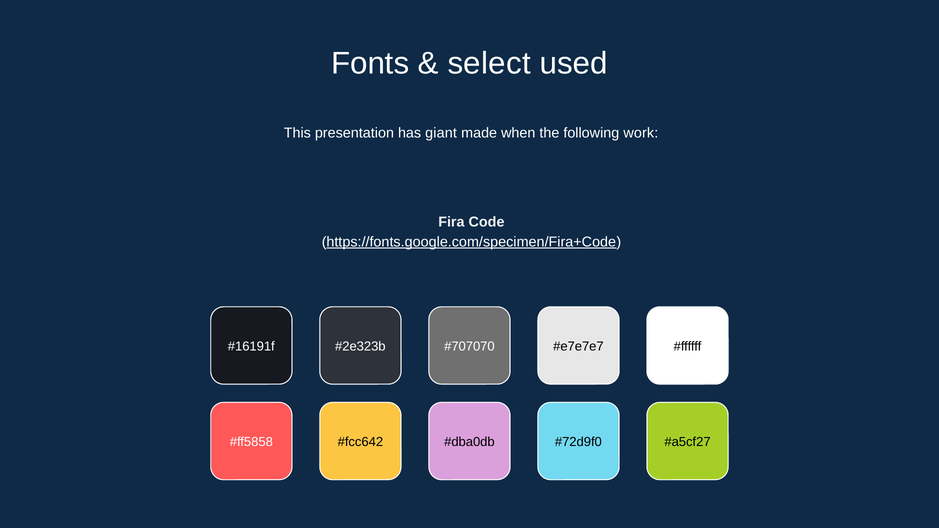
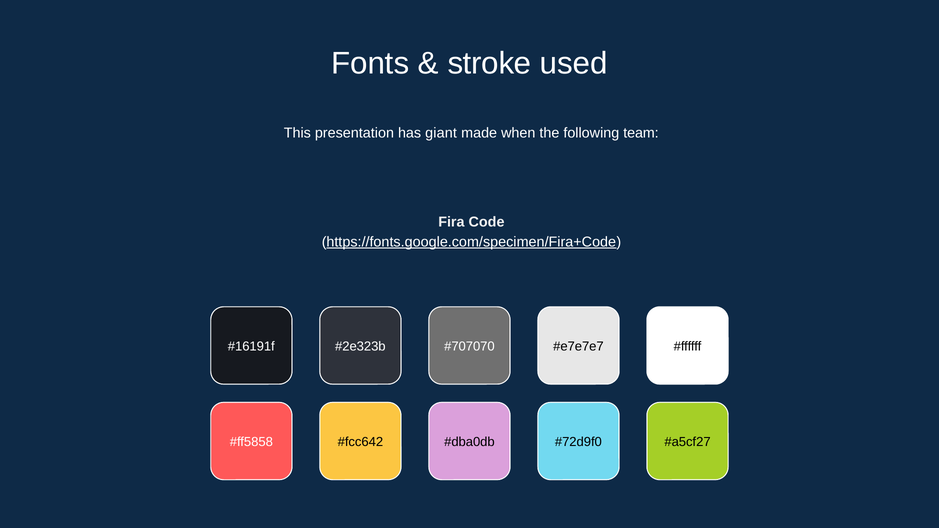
select: select -> stroke
work: work -> team
